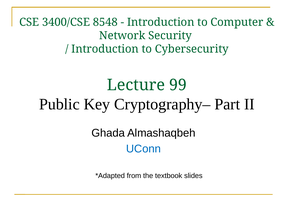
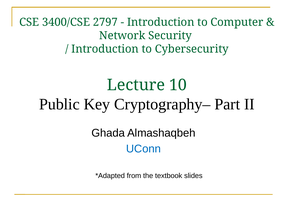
8548: 8548 -> 2797
99: 99 -> 10
